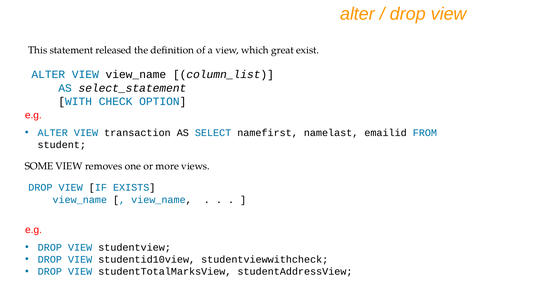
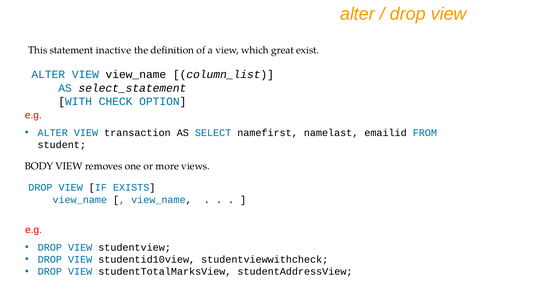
released: released -> inactive
SOME: SOME -> BODY
